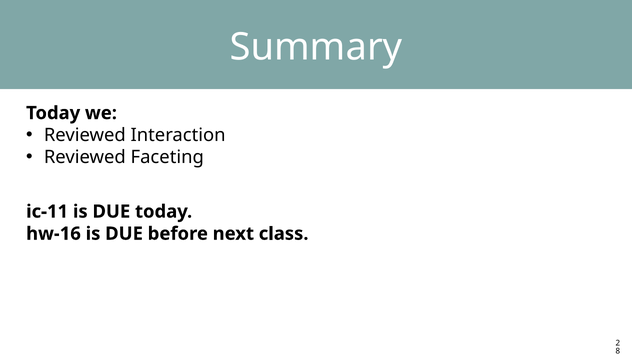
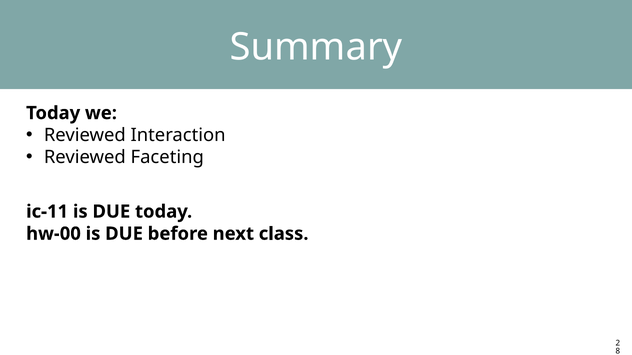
hw-16: hw-16 -> hw-00
